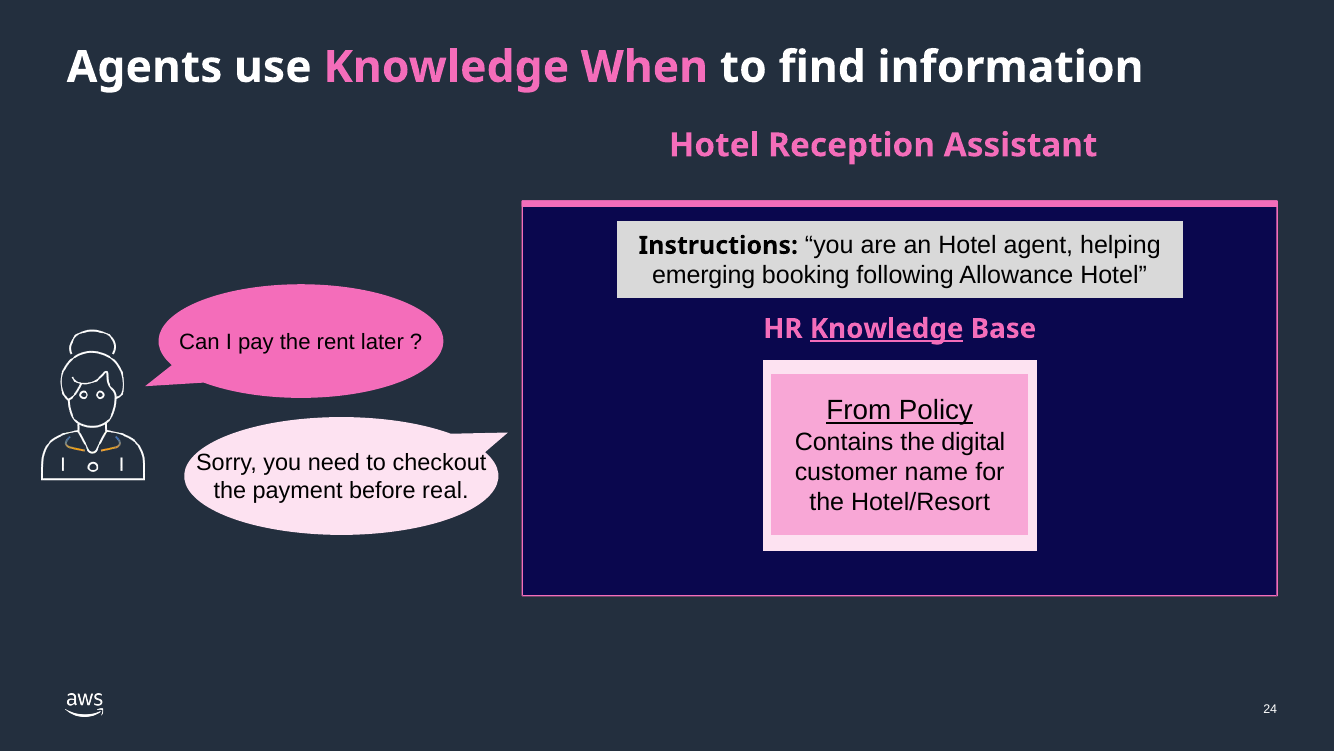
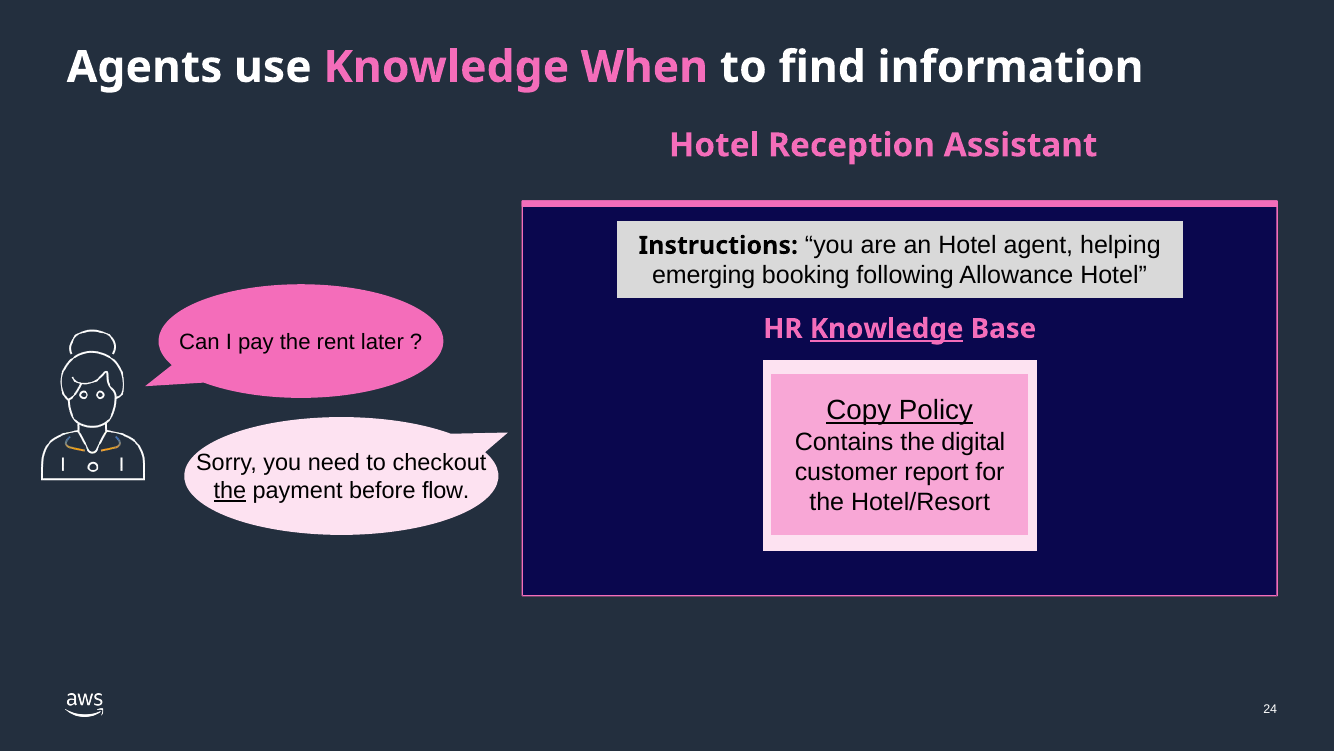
From: From -> Copy
name: name -> report
the at (230, 491) underline: none -> present
real: real -> flow
